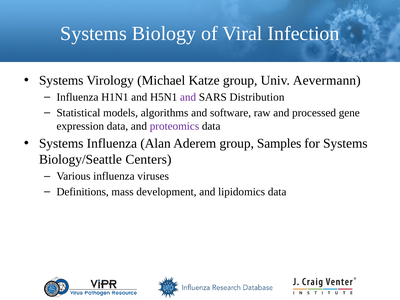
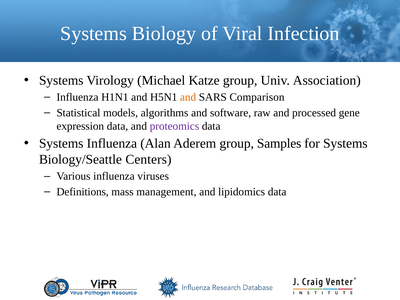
Aevermann: Aevermann -> Association
and at (188, 97) colour: purple -> orange
Distribution: Distribution -> Comparison
development: development -> management
